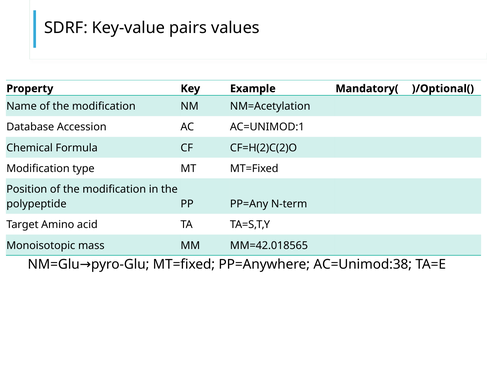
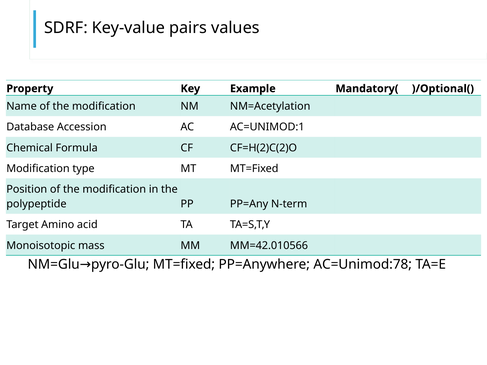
MM=42.018565: MM=42.018565 -> MM=42.010566
AC=Unimod:38: AC=Unimod:38 -> AC=Unimod:78
